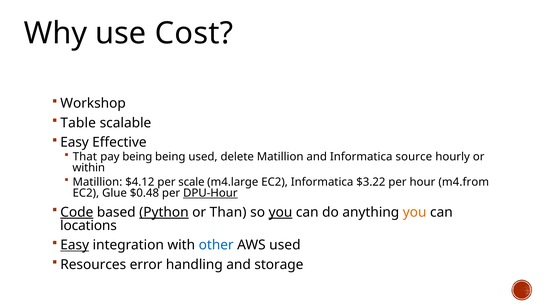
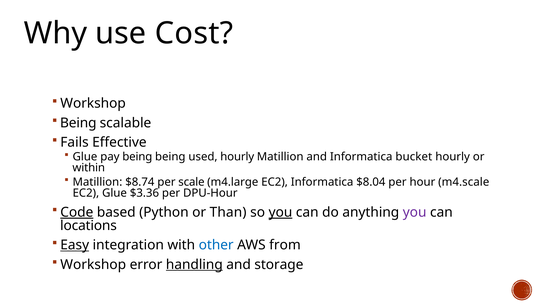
Table at (78, 123): Table -> Being
Easy at (75, 142): Easy -> Fails
That at (85, 157): That -> Glue
used delete: delete -> hourly
source: source -> bucket
$4.12: $4.12 -> $8.74
$3.22: $3.22 -> $8.04
m4.from: m4.from -> m4.scale
$0.48: $0.48 -> $3.36
DPU-Hour underline: present -> none
Python underline: present -> none
you at (415, 212) colour: orange -> purple
AWS used: used -> from
Resources at (93, 264): Resources -> Workshop
handling underline: none -> present
